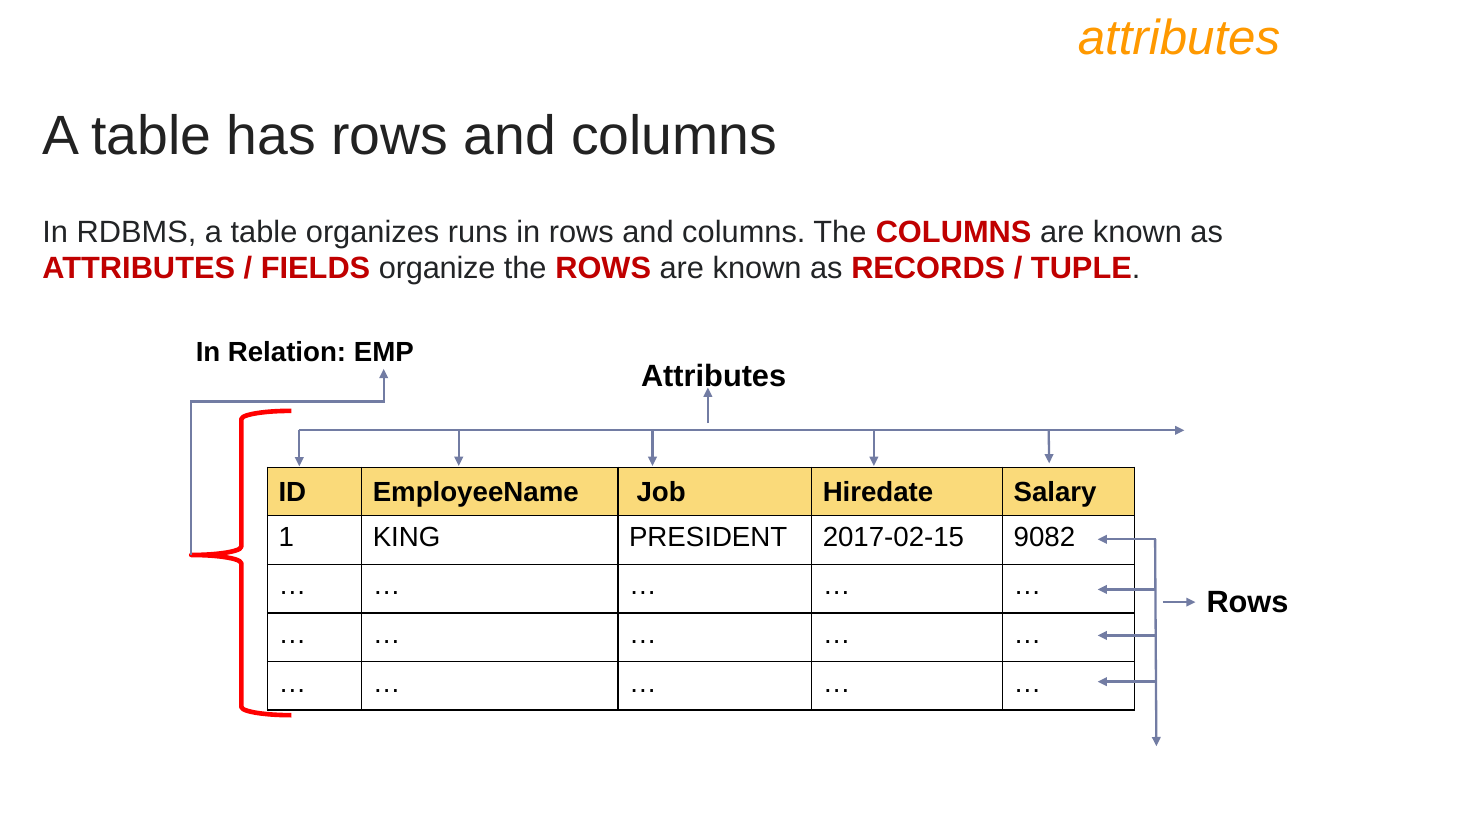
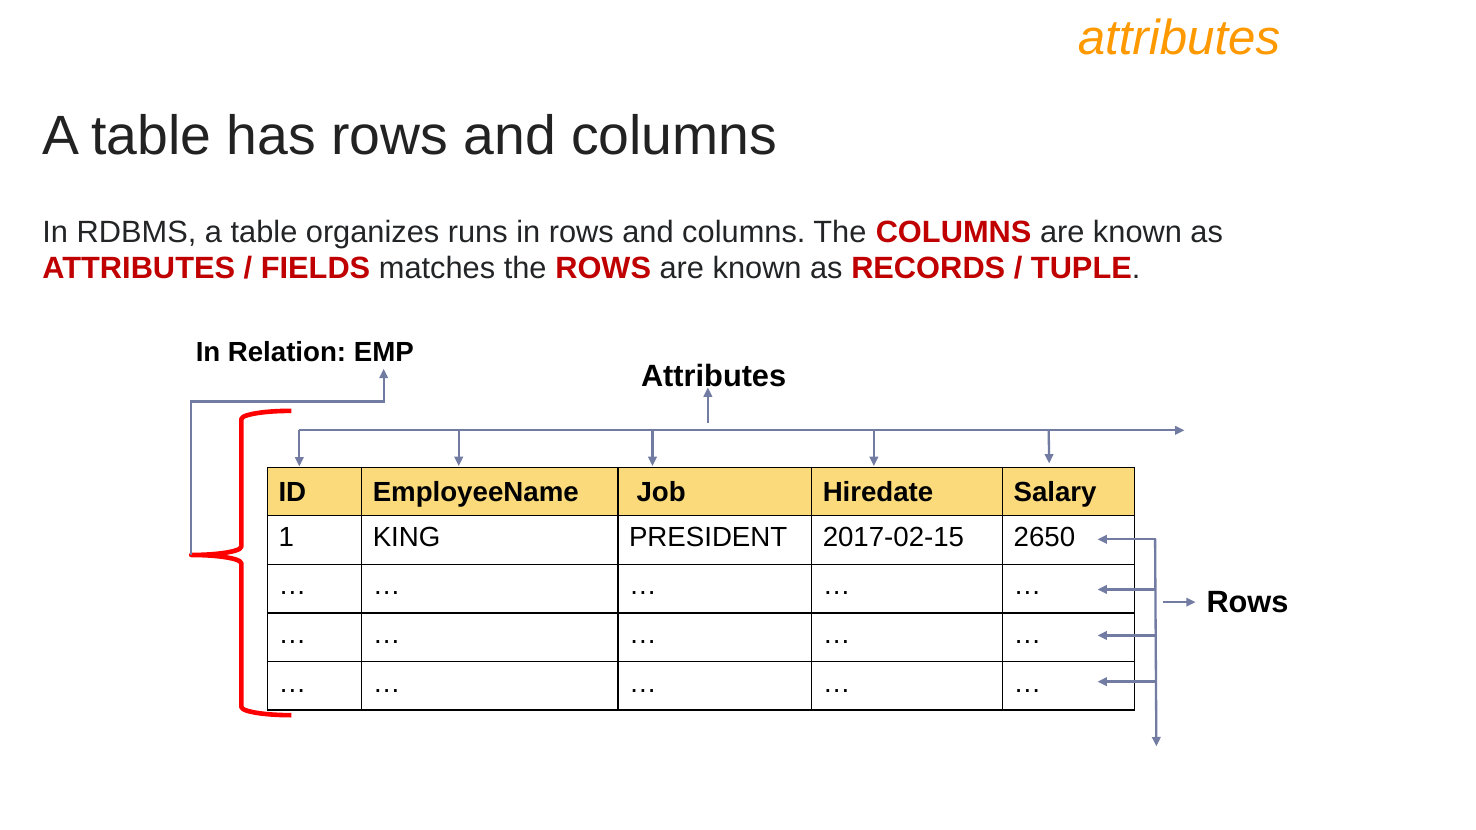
organize: organize -> matches
9082: 9082 -> 2650
